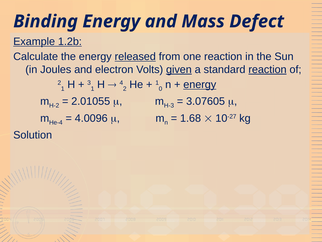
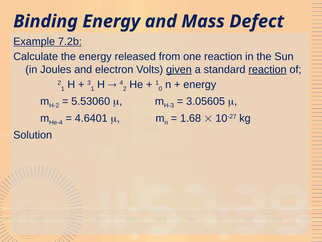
1.2b: 1.2b -> 7.2b
released underline: present -> none
energy at (200, 84) underline: present -> none
2.01055: 2.01055 -> 5.53060
3.07605: 3.07605 -> 3.05605
4.0096: 4.0096 -> 4.6401
